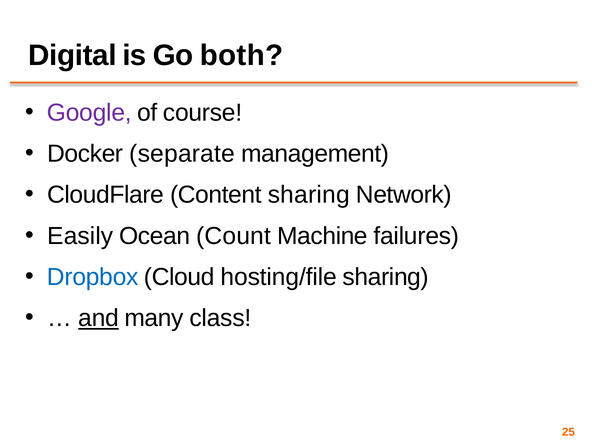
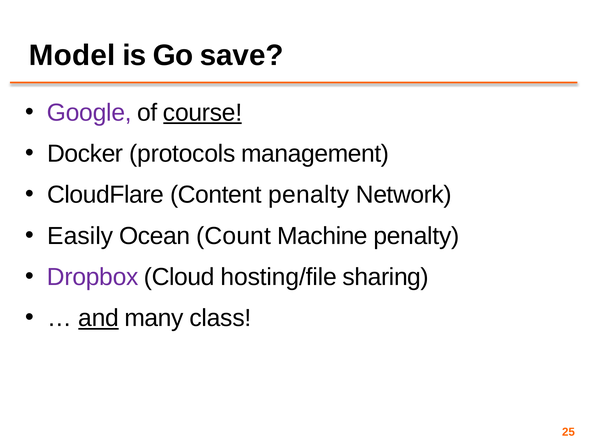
Digital: Digital -> Model
both: both -> save
course underline: none -> present
separate: separate -> protocols
Content sharing: sharing -> penalty
Machine failures: failures -> penalty
Dropbox colour: blue -> purple
